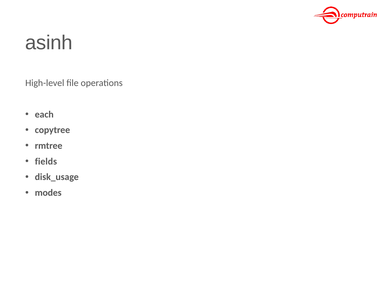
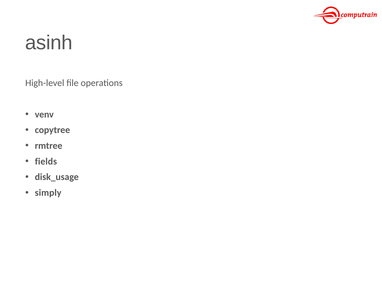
each: each -> venv
modes: modes -> simply
